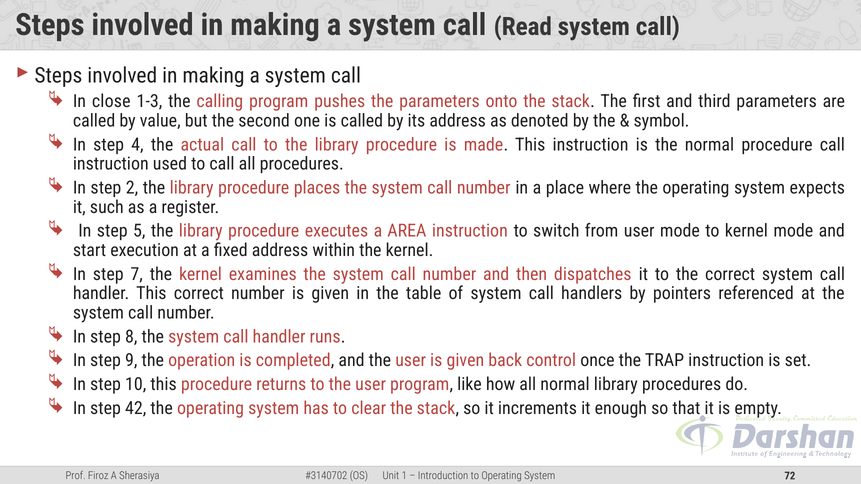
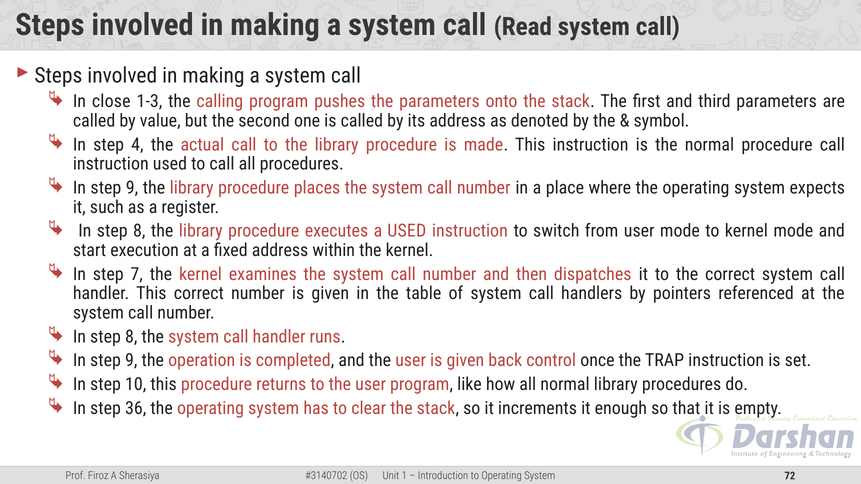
2 at (132, 188): 2 -> 9
5 at (139, 231): 5 -> 8
a AREA: AREA -> USED
42: 42 -> 36
